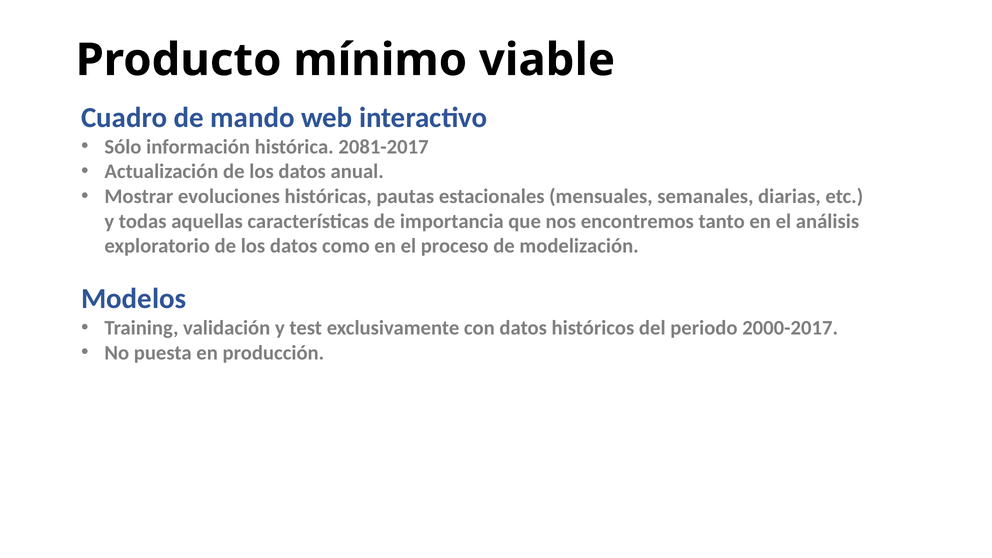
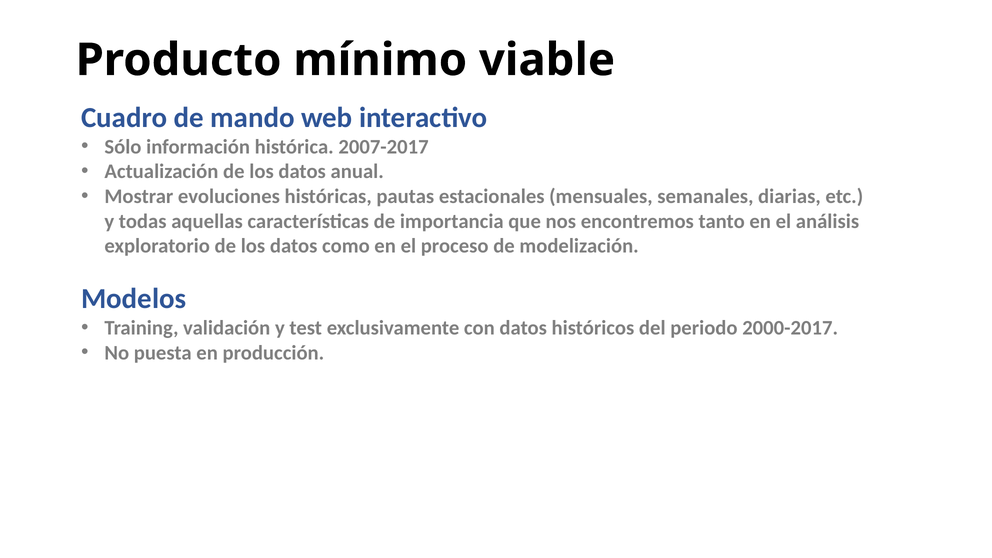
2081-2017: 2081-2017 -> 2007-2017
